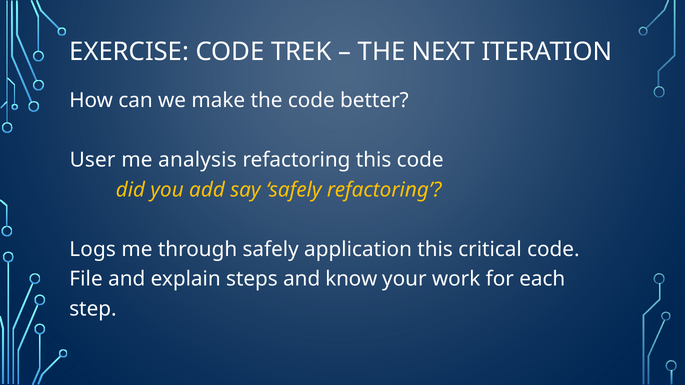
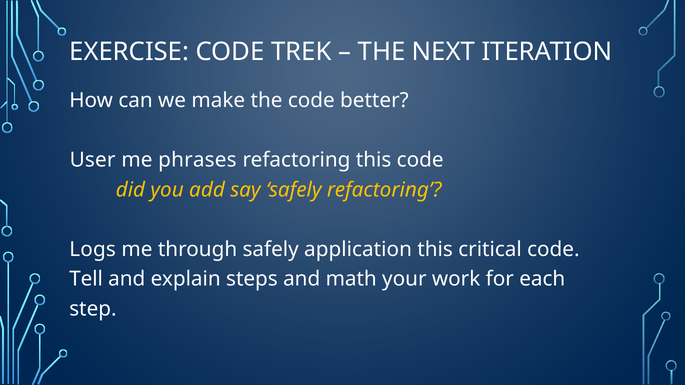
analysis: analysis -> phrases
File: File -> Tell
know: know -> math
